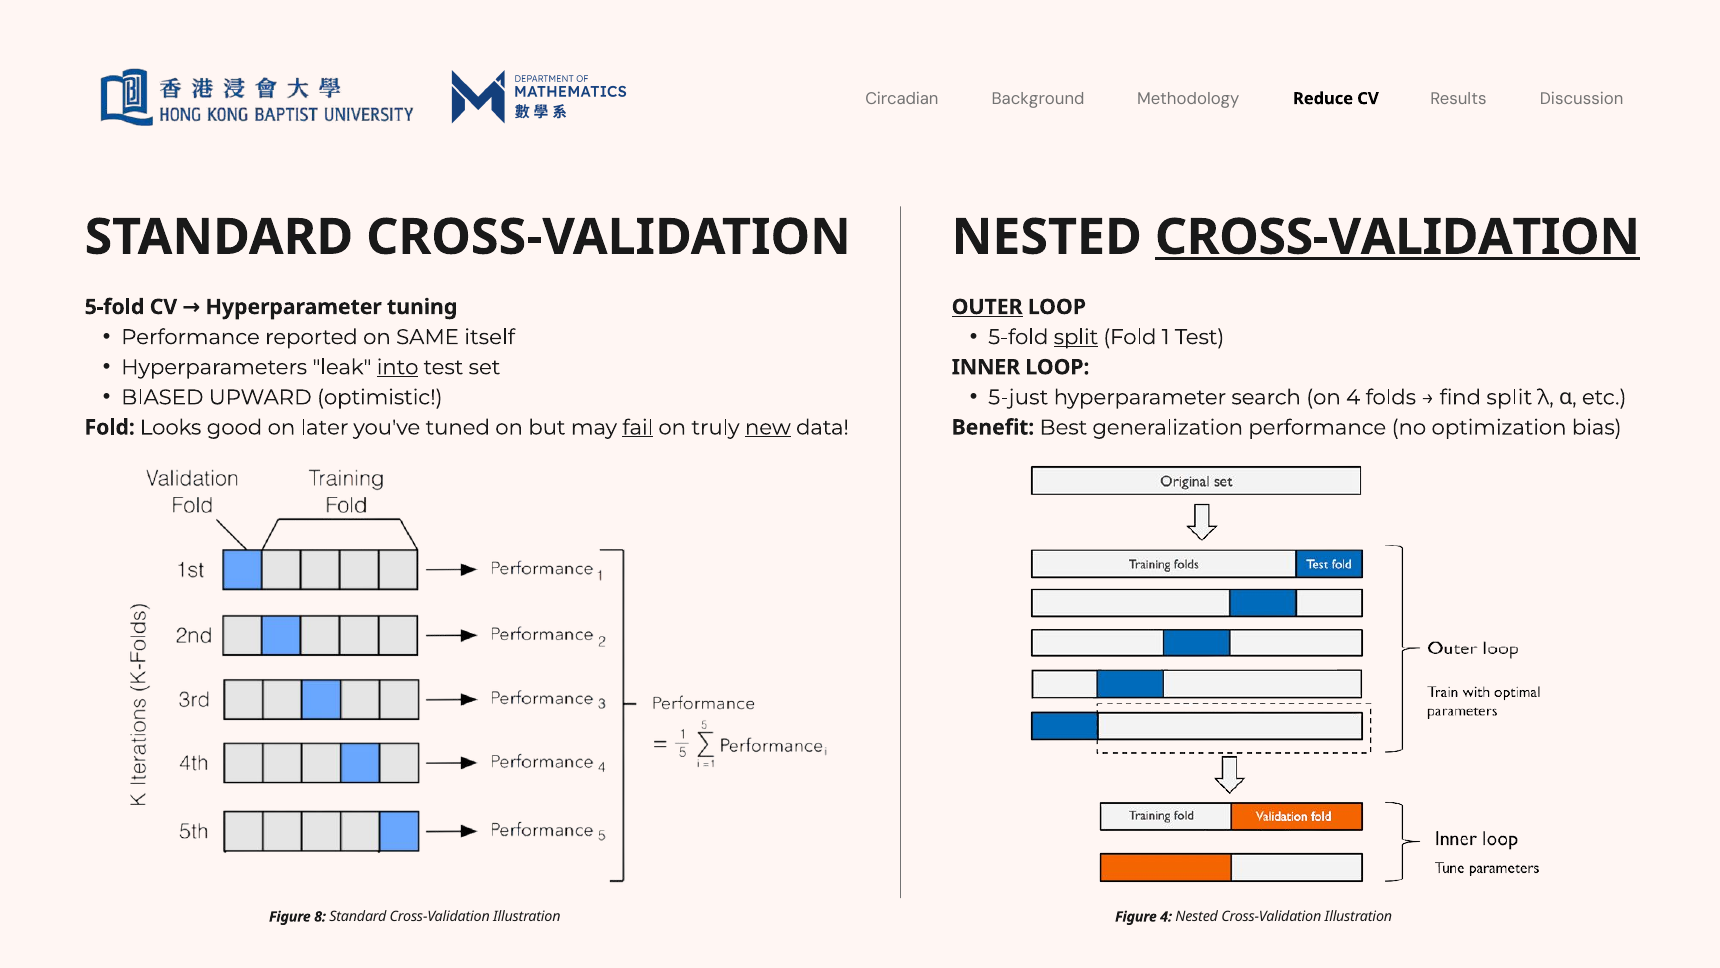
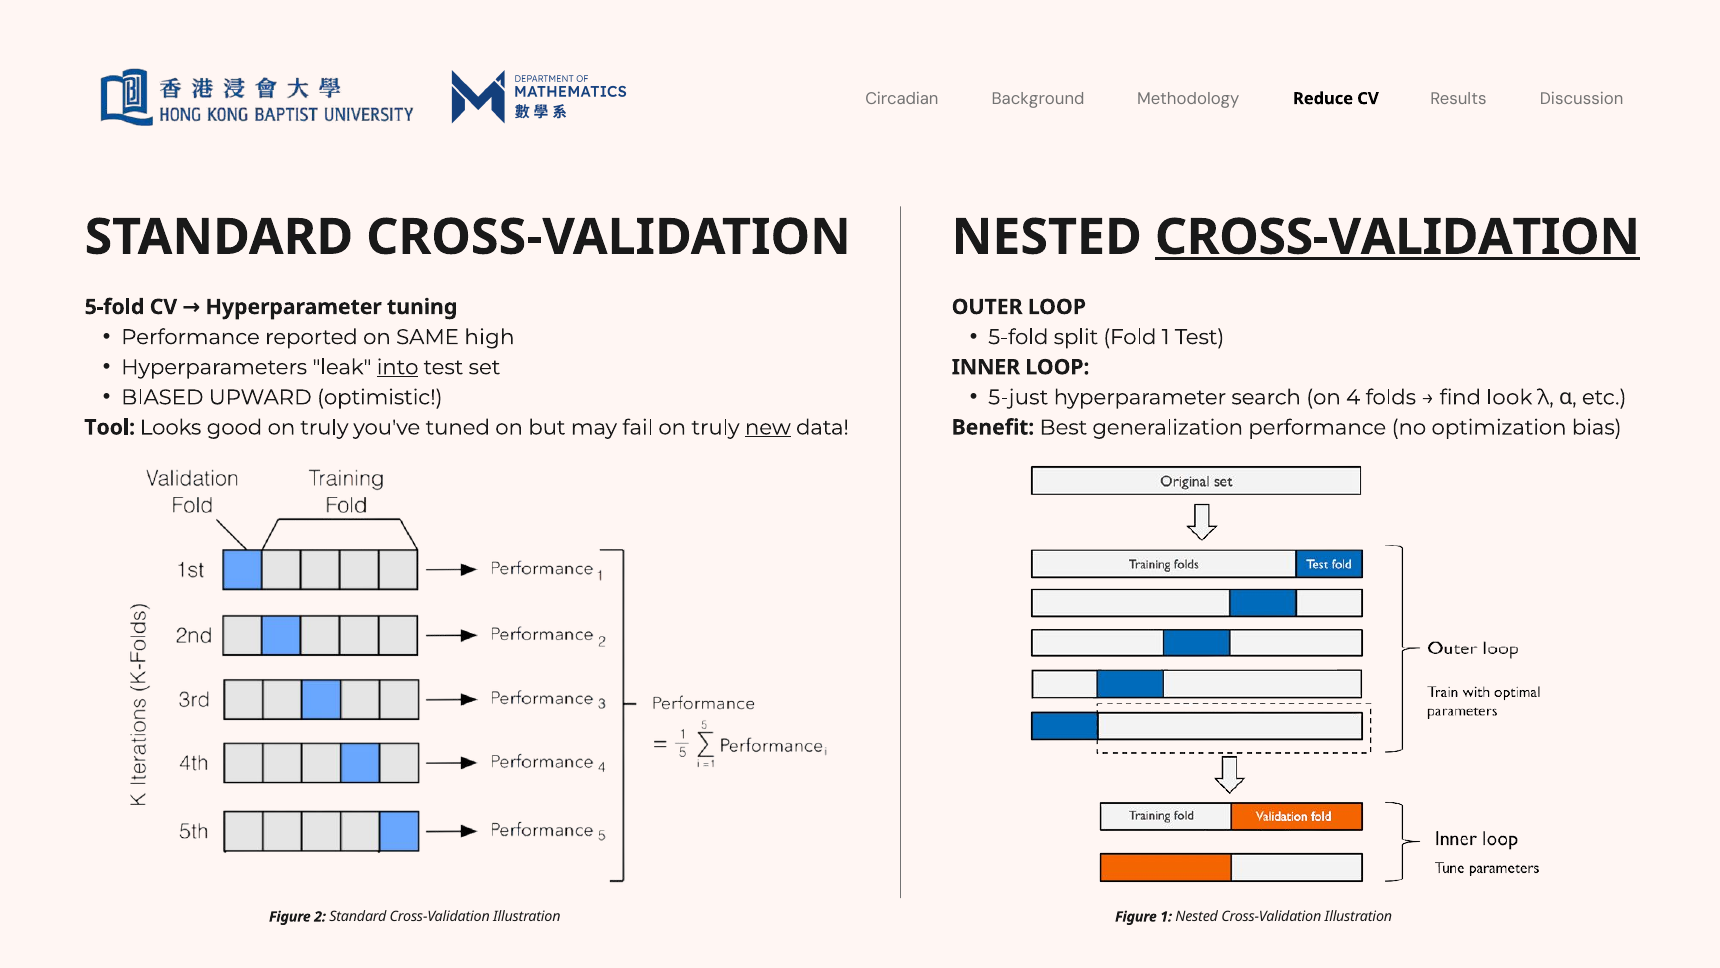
OUTER underline: present -> none
itself: itself -> high
split at (1076, 337) underline: present -> none
find split: split -> look
Fold at (110, 427): Fold -> Tool
good on later: later -> truly
fail underline: present -> none
8: 8 -> 2
Figure 4: 4 -> 1
